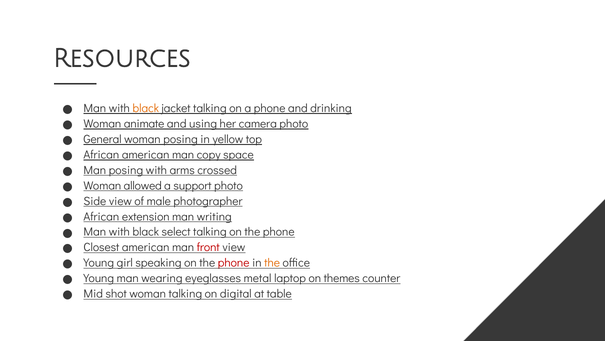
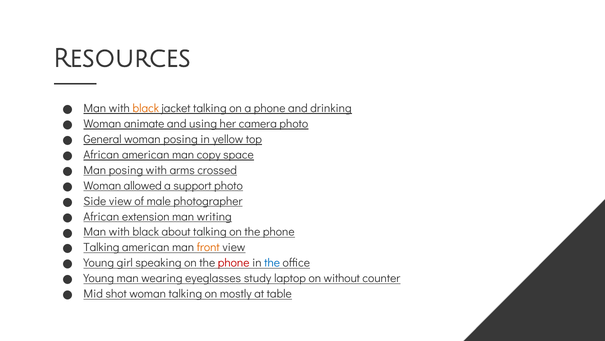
select: select -> about
Closest at (101, 247): Closest -> Talking
front colour: red -> orange
the at (272, 263) colour: orange -> blue
metal: metal -> study
themes: themes -> without
digital: digital -> mostly
